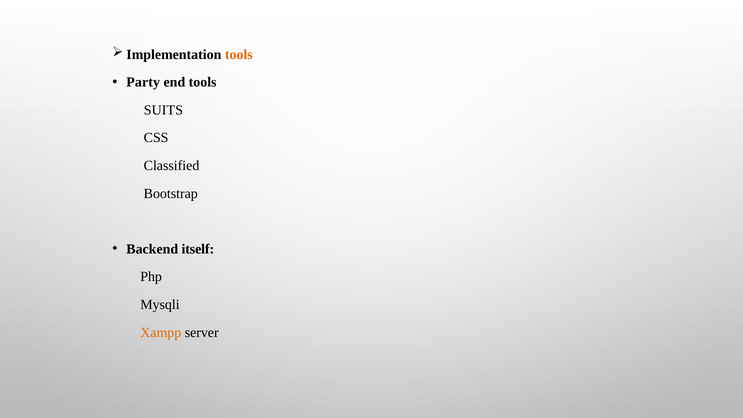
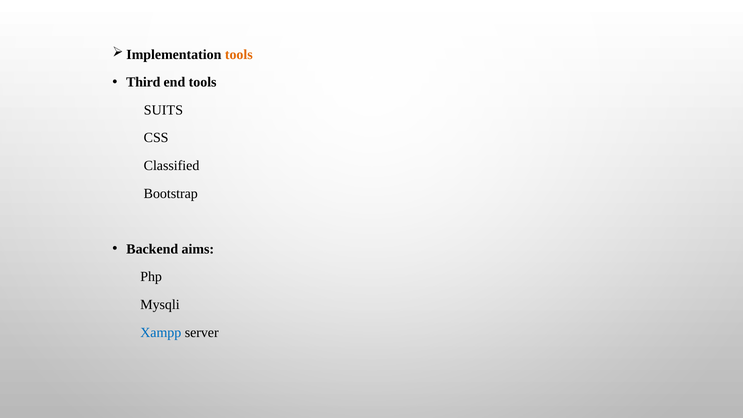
Party: Party -> Third
itself: itself -> aims
Xampp colour: orange -> blue
